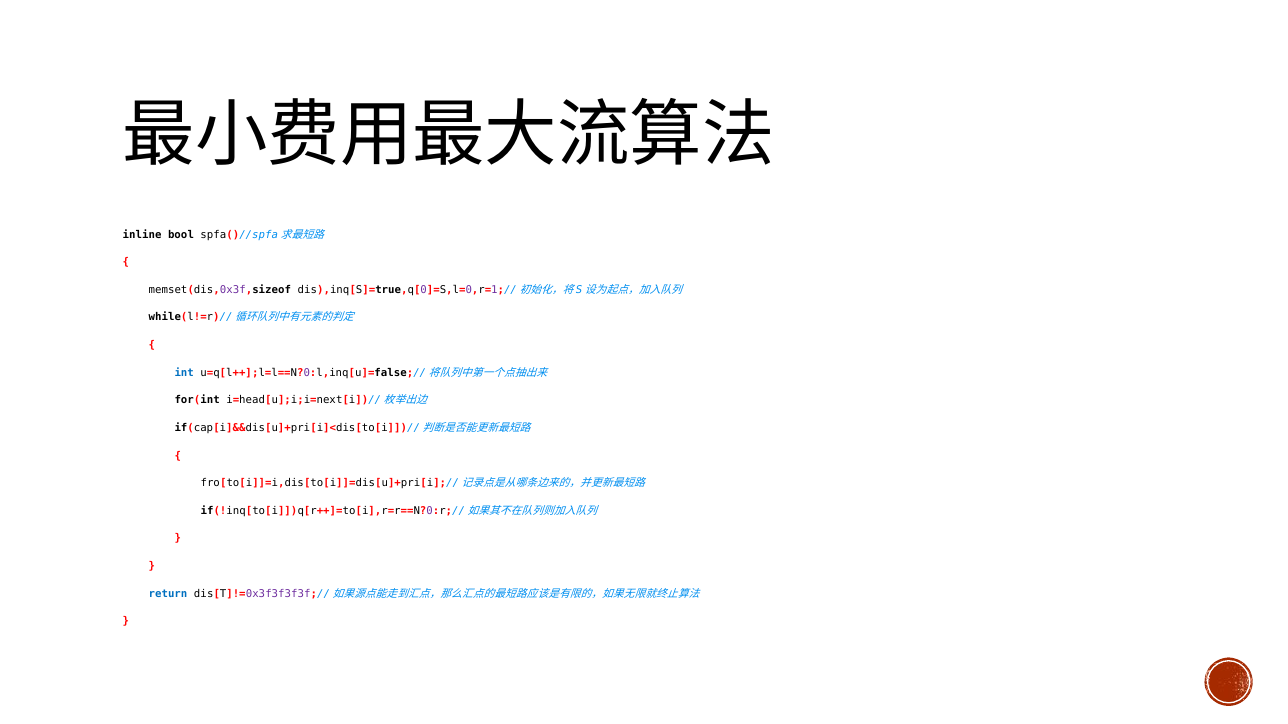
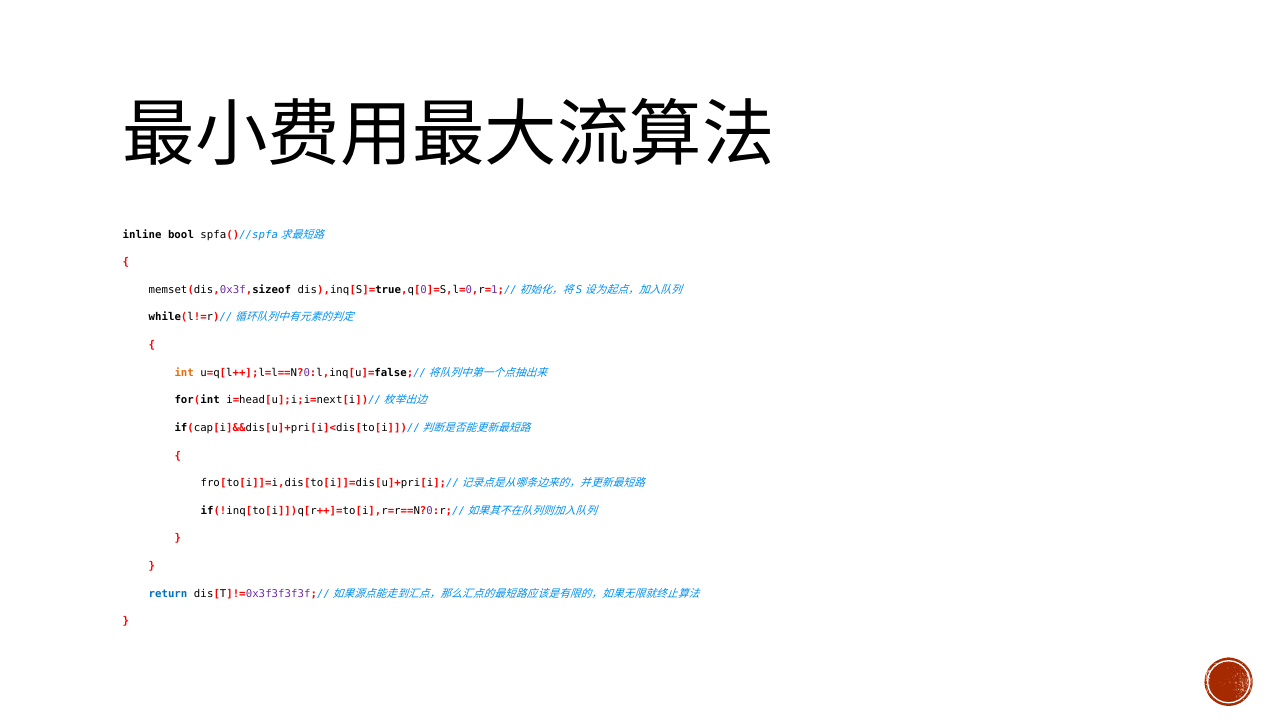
int colour: blue -> orange
